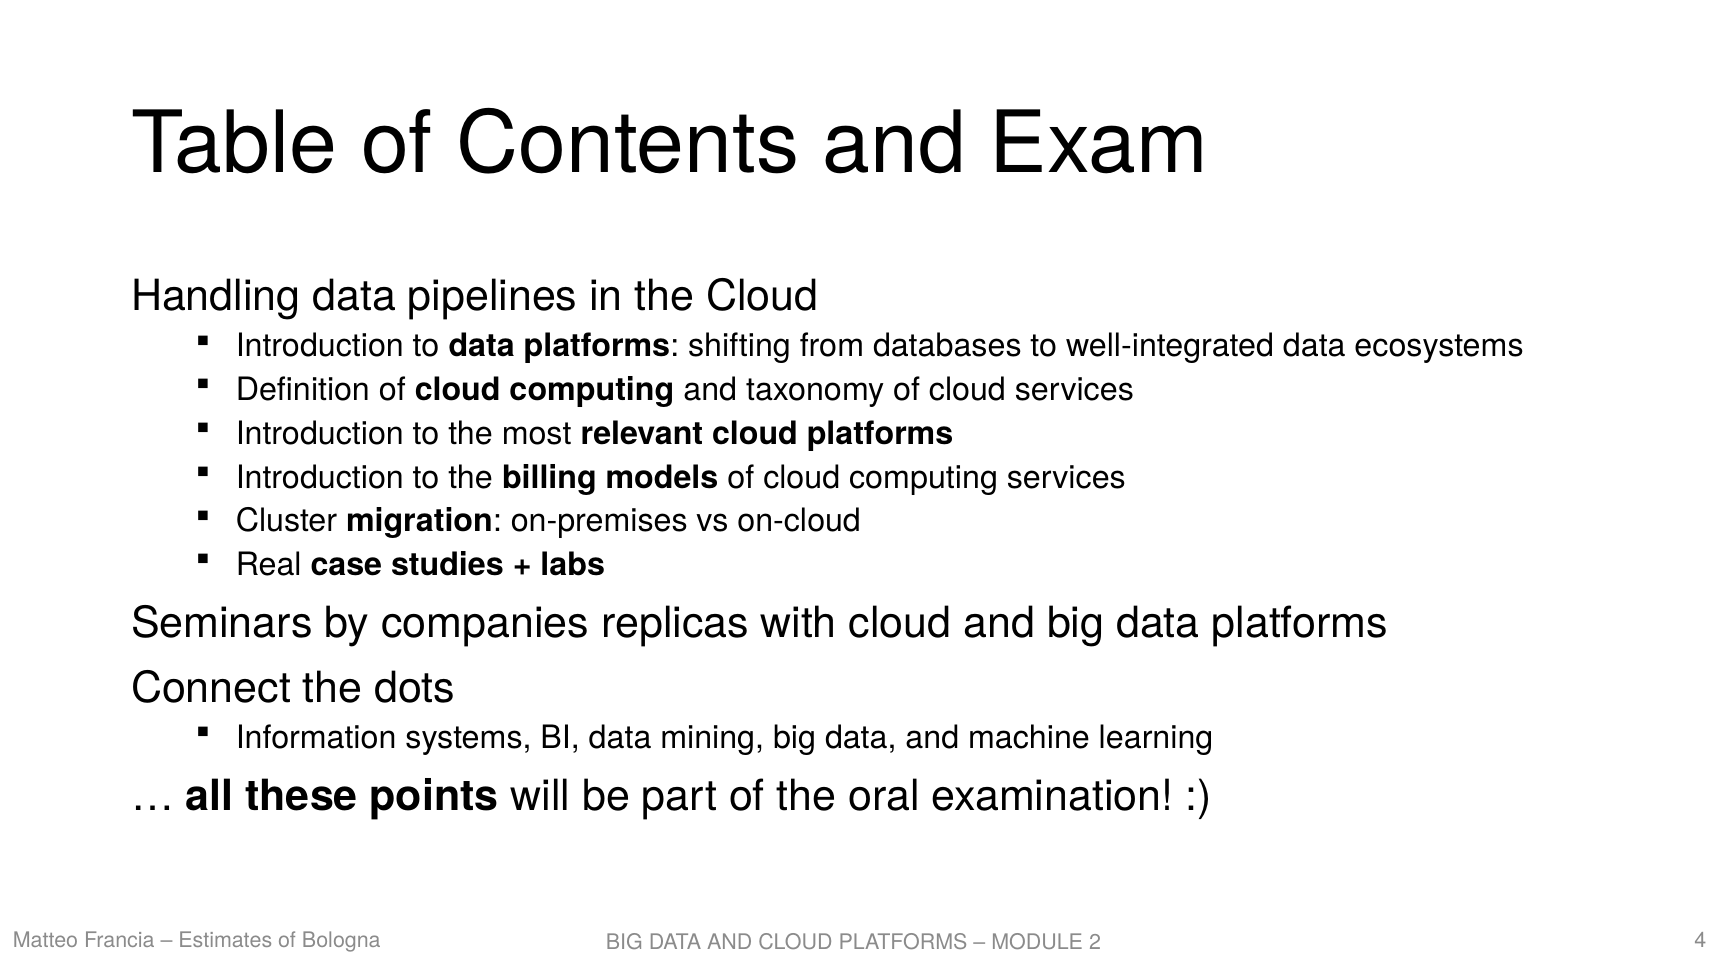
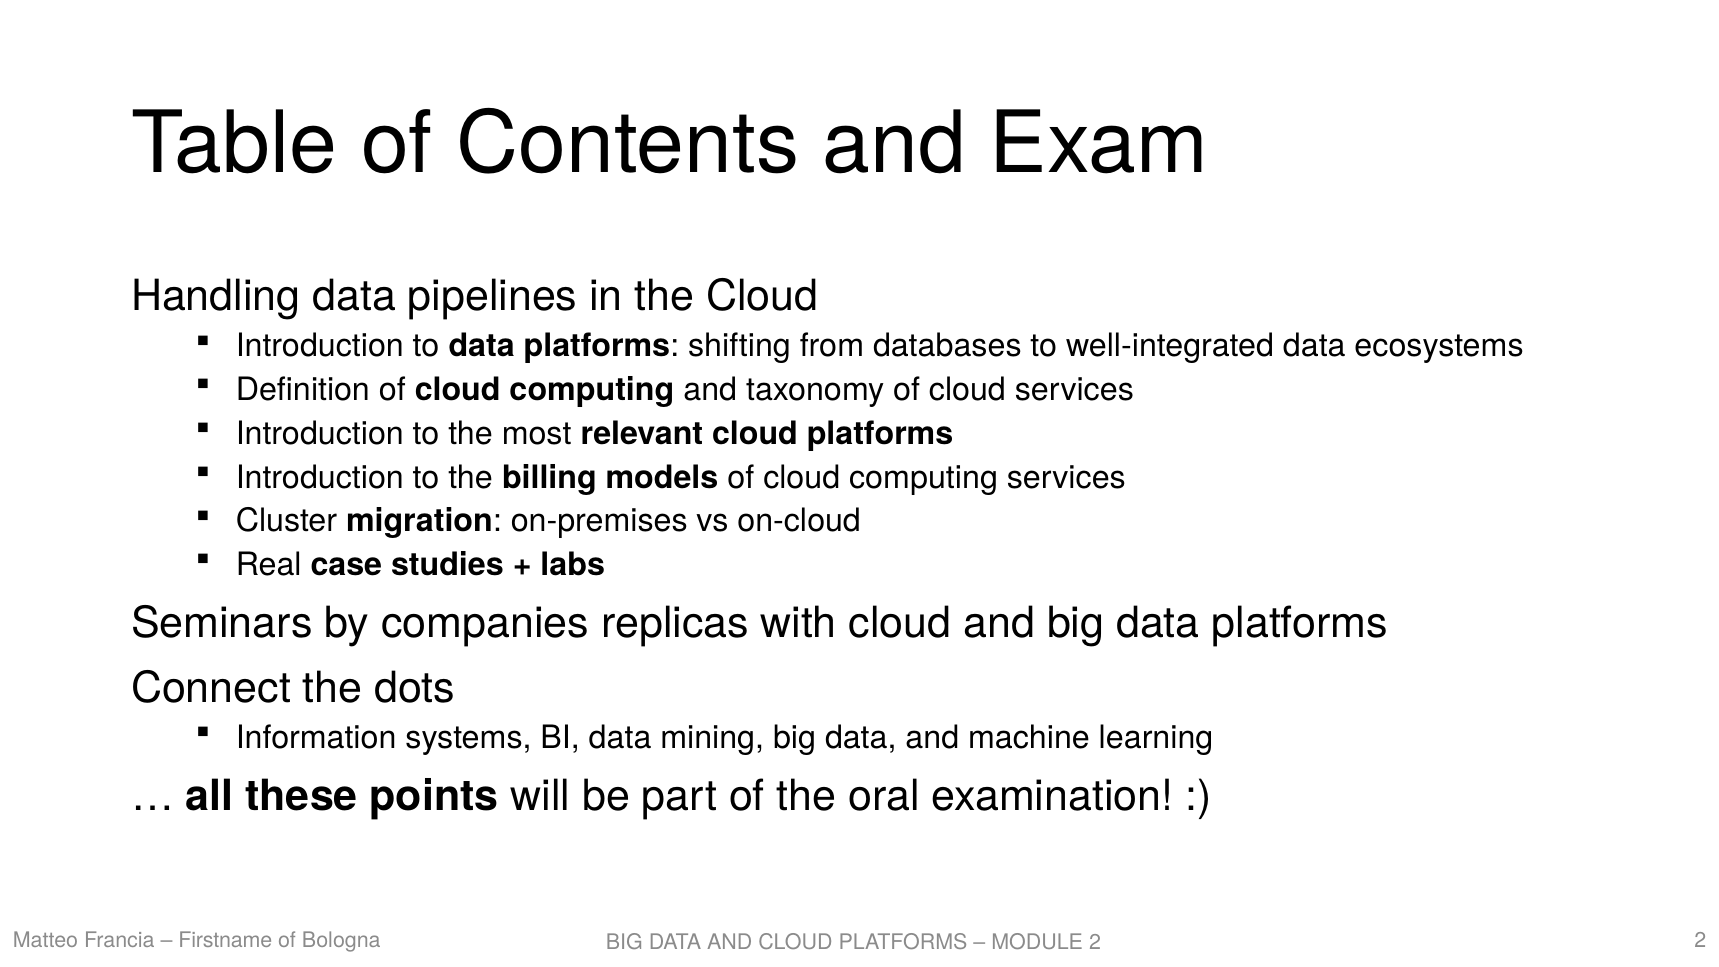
Estimates: Estimates -> Firstname
Bologna 4: 4 -> 2
